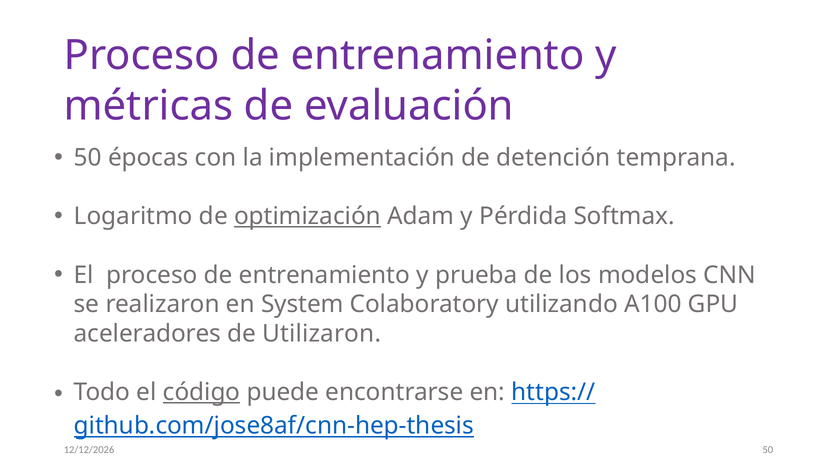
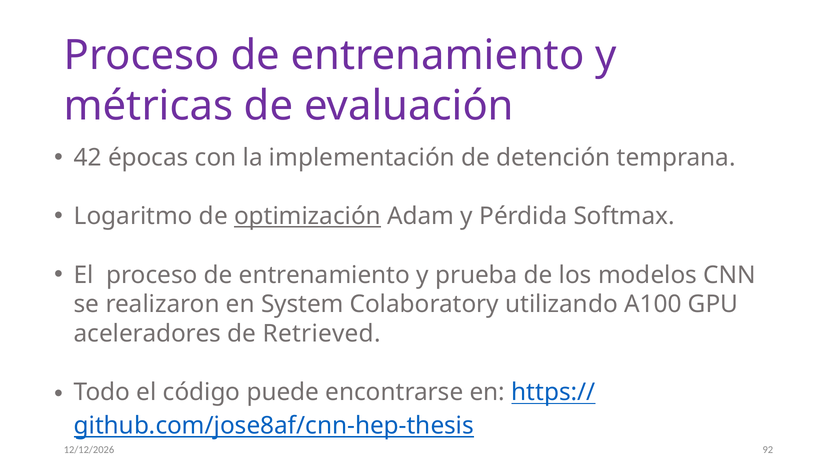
50 at (88, 158): 50 -> 42
Utilizaron: Utilizaron -> Retrieved
código underline: present -> none
50 at (768, 450): 50 -> 92
